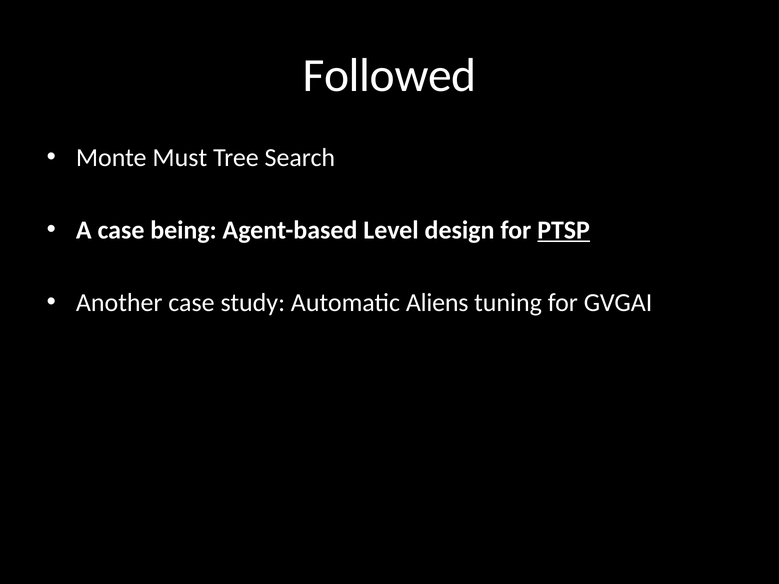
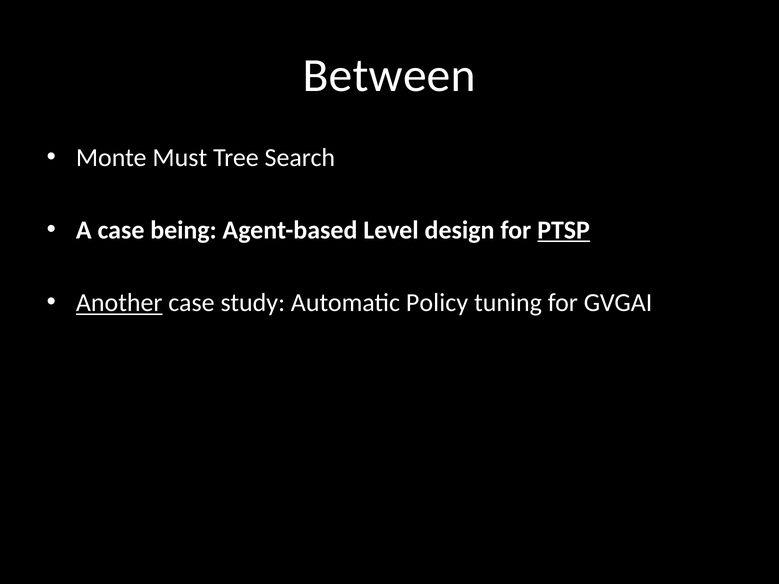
Followed: Followed -> Between
Another underline: none -> present
Aliens: Aliens -> Policy
